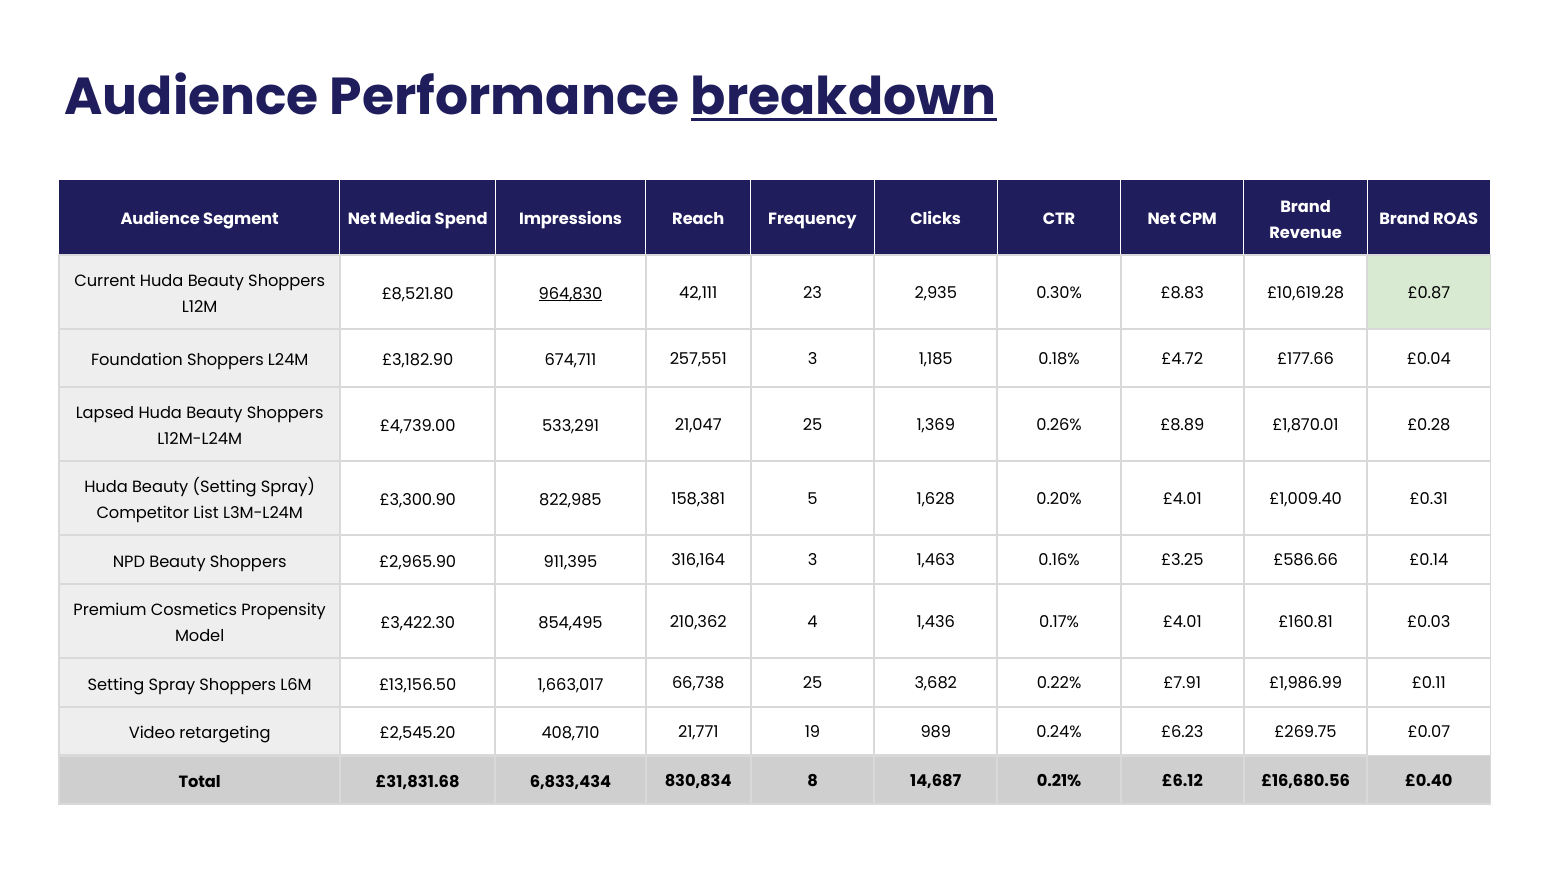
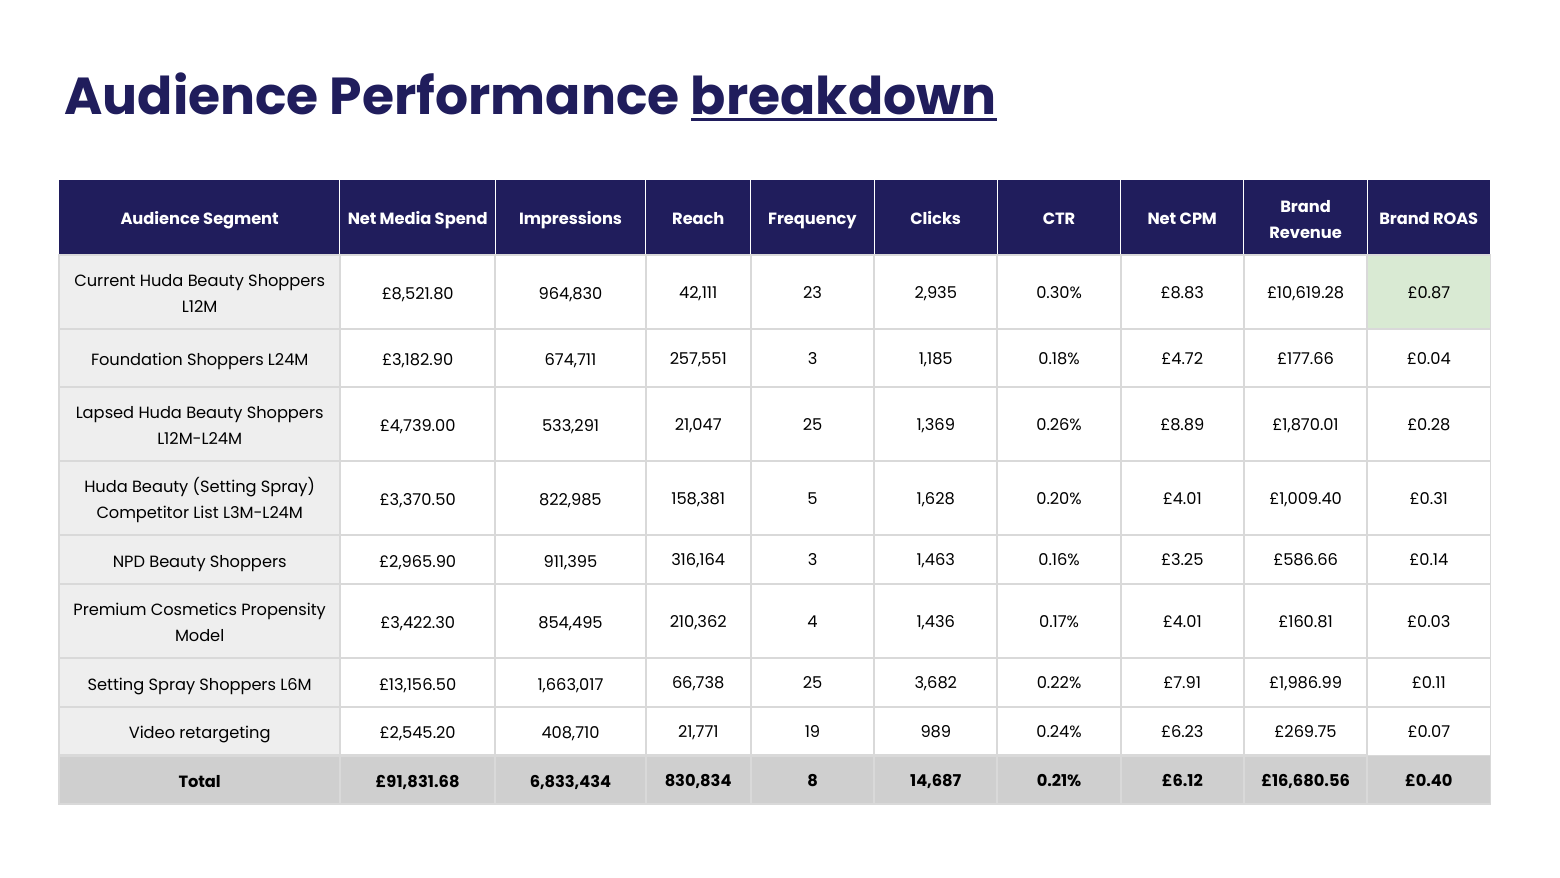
964,830 underline: present -> none
£3,300.90: £3,300.90 -> £3,370.50
£31,831.68: £31,831.68 -> £91,831.68
